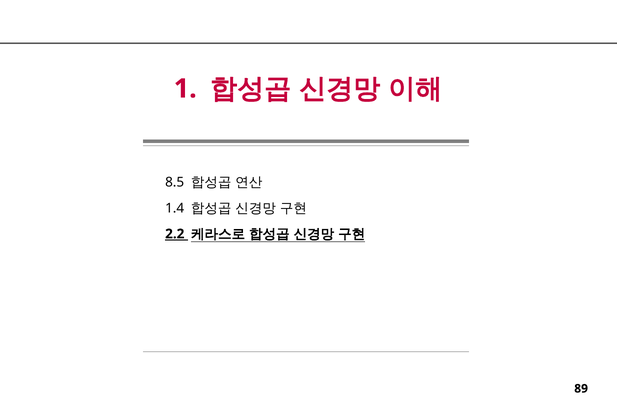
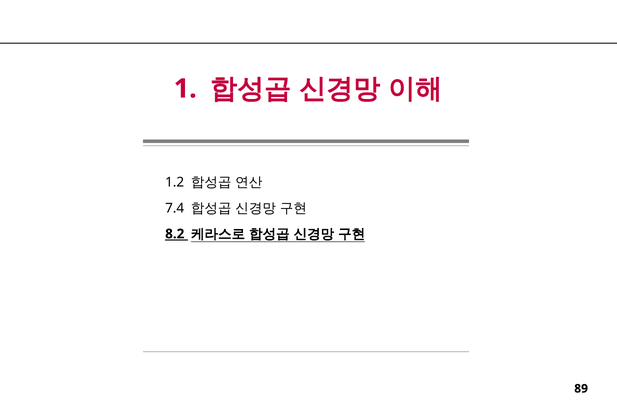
8.5: 8.5 -> 1.2
1.4: 1.4 -> 7.4
2.2: 2.2 -> 8.2
